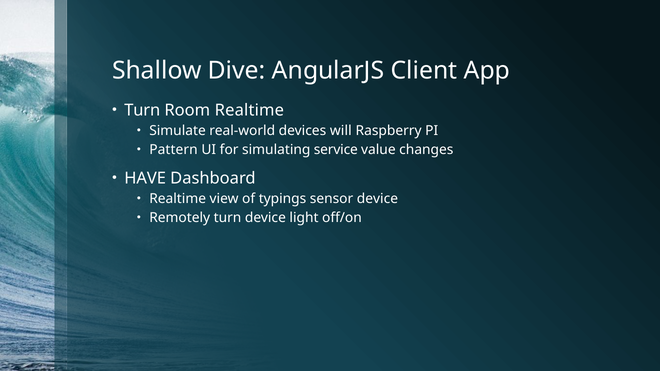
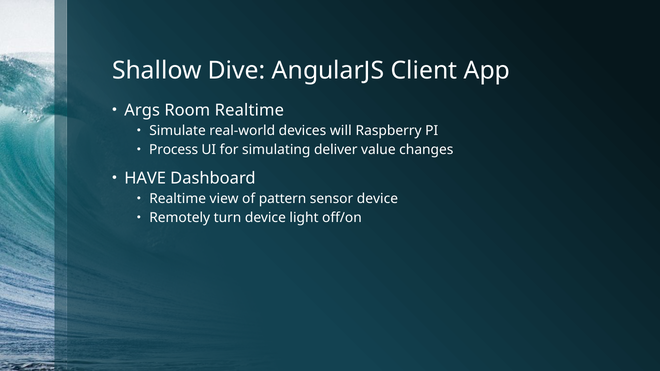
Turn at (142, 110): Turn -> Args
Pattern: Pattern -> Process
service: service -> deliver
typings: typings -> pattern
